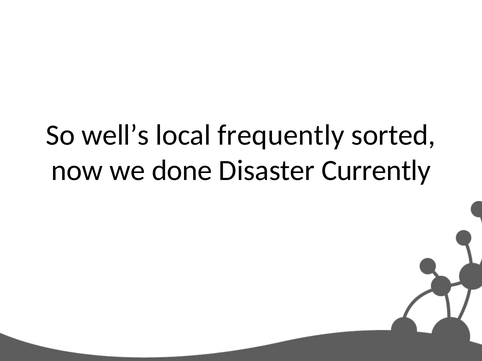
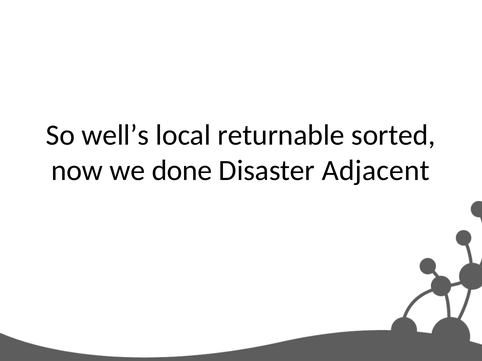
frequently: frequently -> returnable
Currently: Currently -> Adjacent
